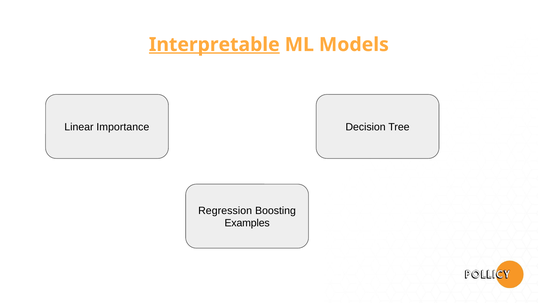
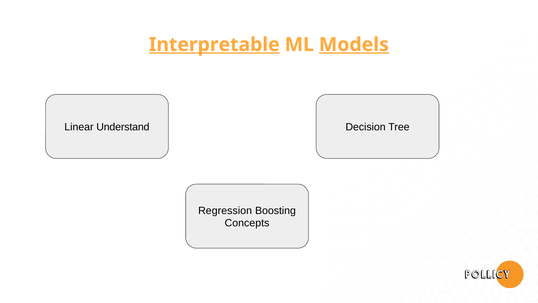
Models underline: none -> present
Importance: Importance -> Understand
Examples: Examples -> Concepts
